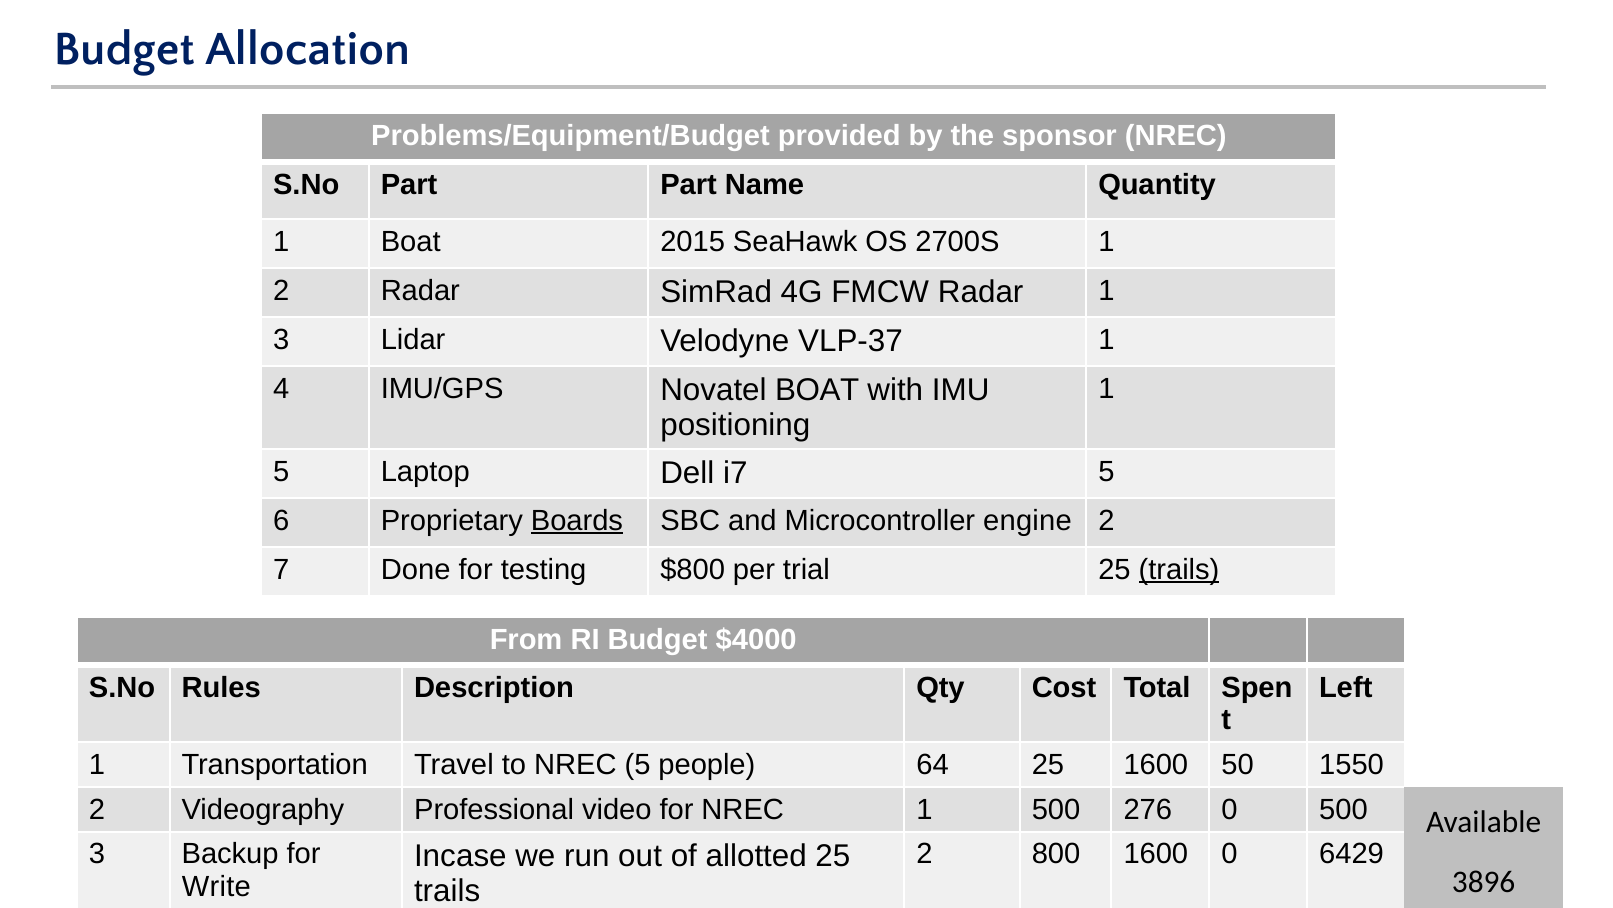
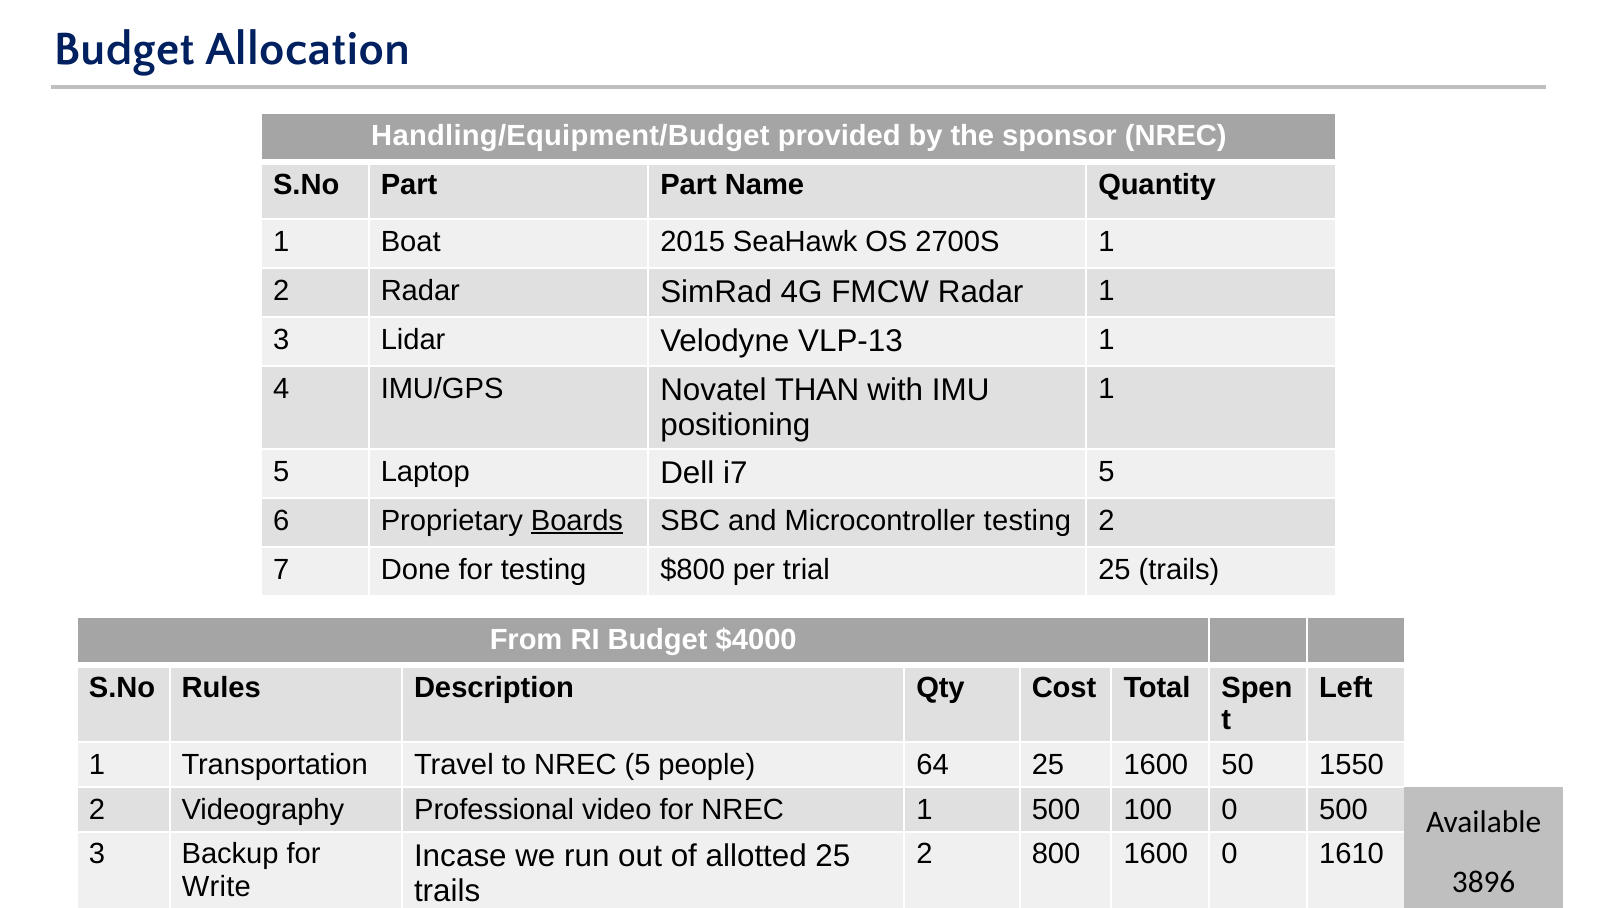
Problems/Equipment/Budget: Problems/Equipment/Budget -> Handling/Equipment/Budget
VLP-37: VLP-37 -> VLP-13
Novatel BOAT: BOAT -> THAN
Microcontroller engine: engine -> testing
trails at (1179, 569) underline: present -> none
276: 276 -> 100
6429: 6429 -> 1610
